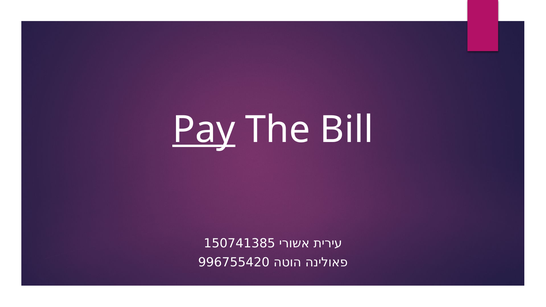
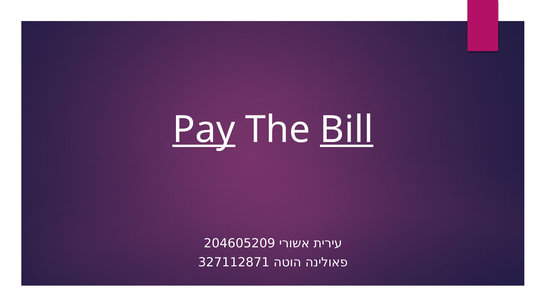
Bill underline: none -> present
150741385: 150741385 -> 204605209
996755420: 996755420 -> 327112871
